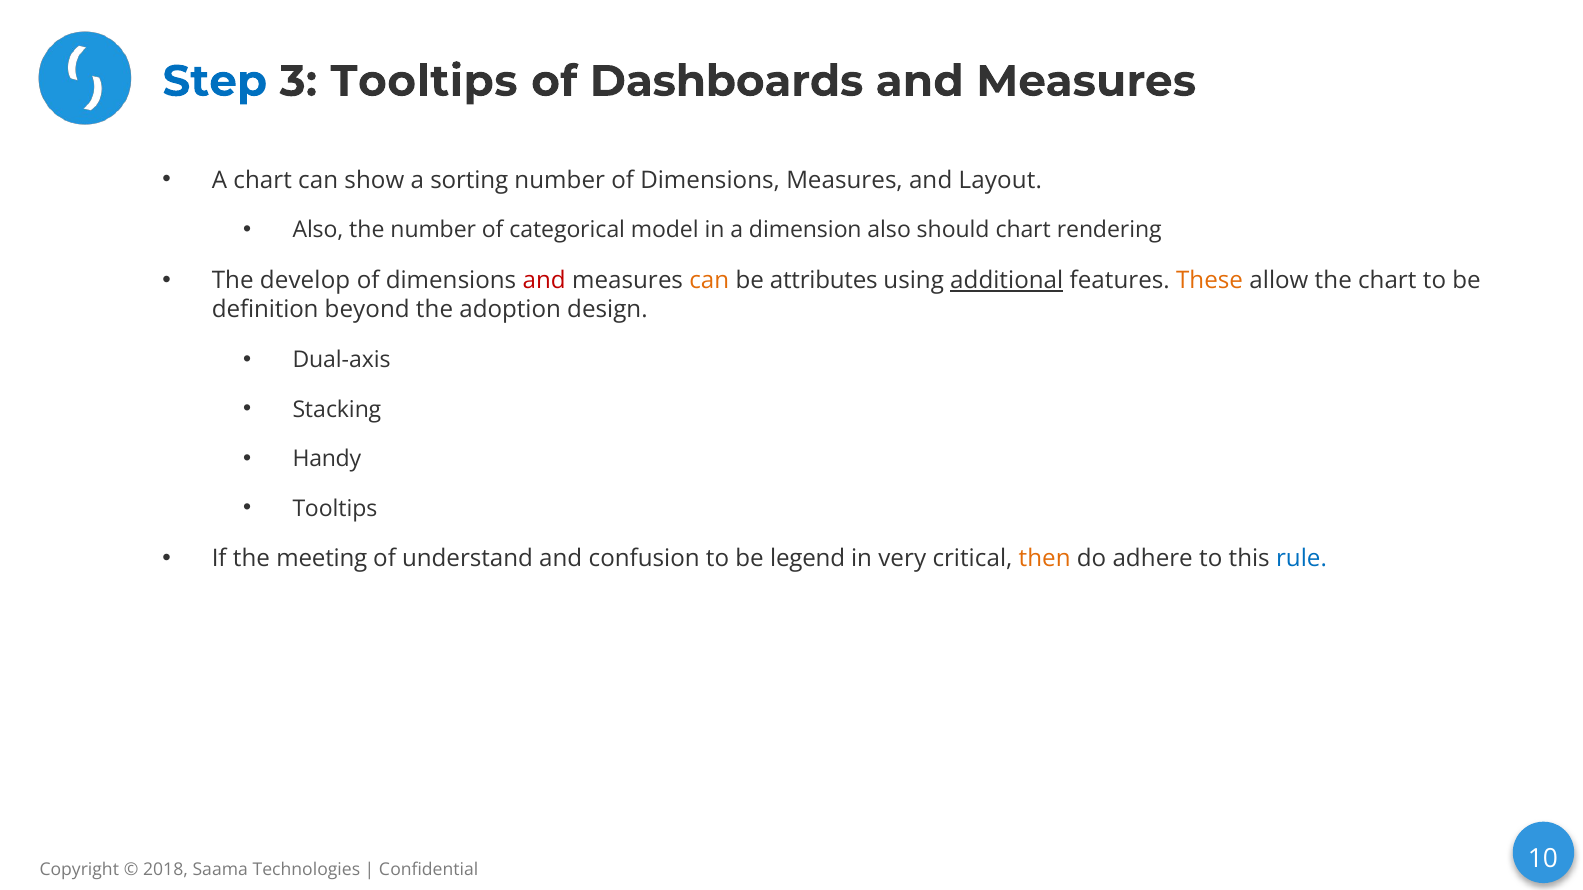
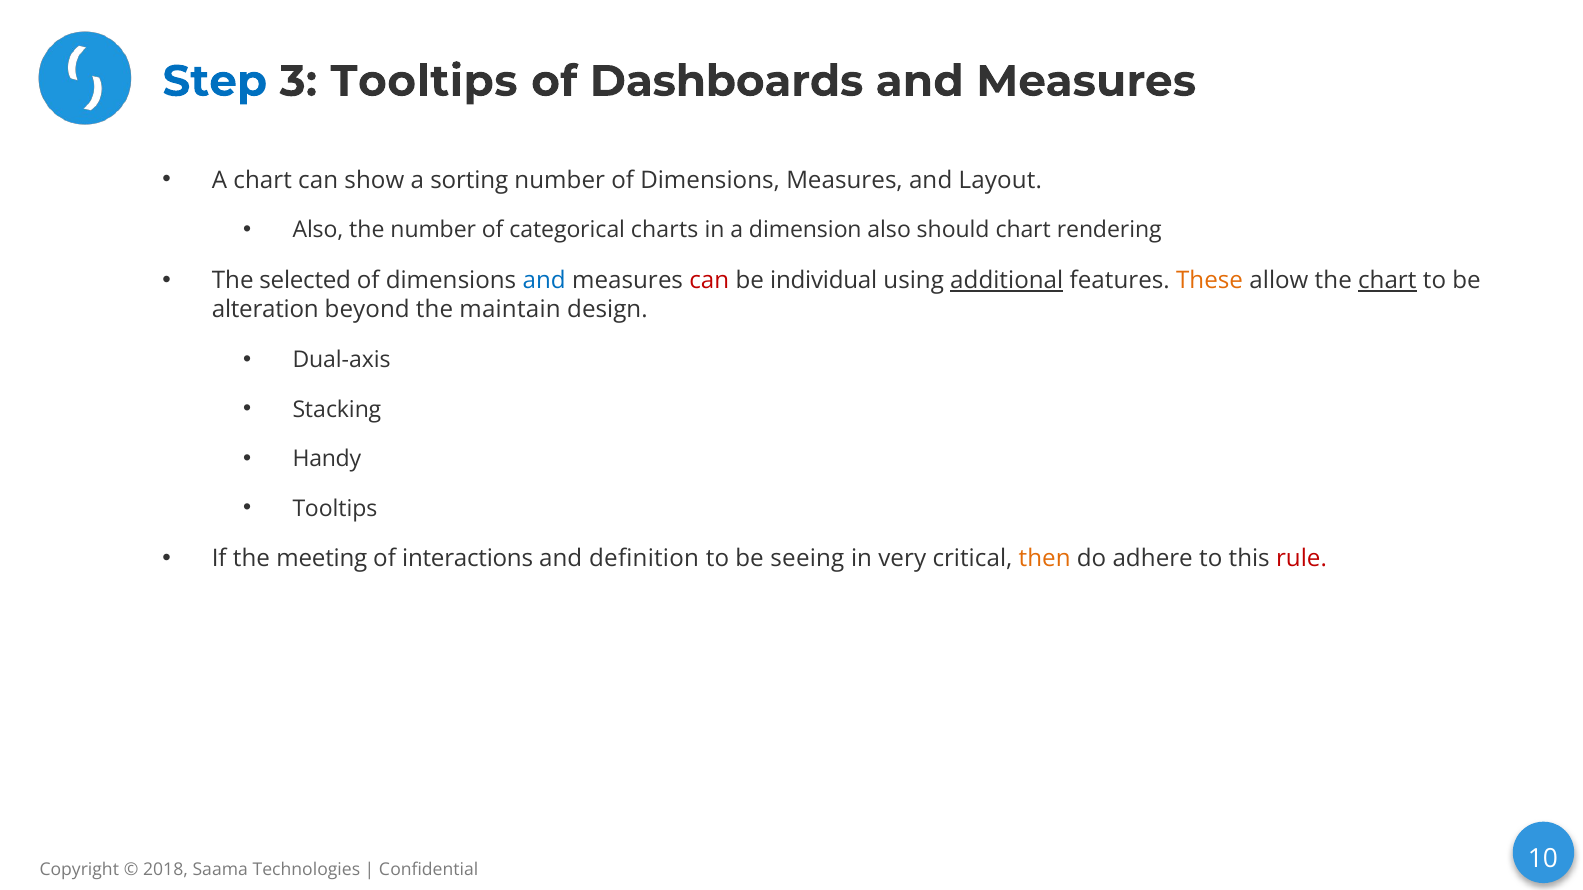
model: model -> charts
develop: develop -> selected
and at (544, 281) colour: red -> blue
can at (709, 281) colour: orange -> red
attributes: attributes -> individual
chart at (1387, 281) underline: none -> present
definition: definition -> alteration
adoption: adoption -> maintain
understand: understand -> interactions
confusion: confusion -> definition
legend: legend -> seeing
rule colour: blue -> red
